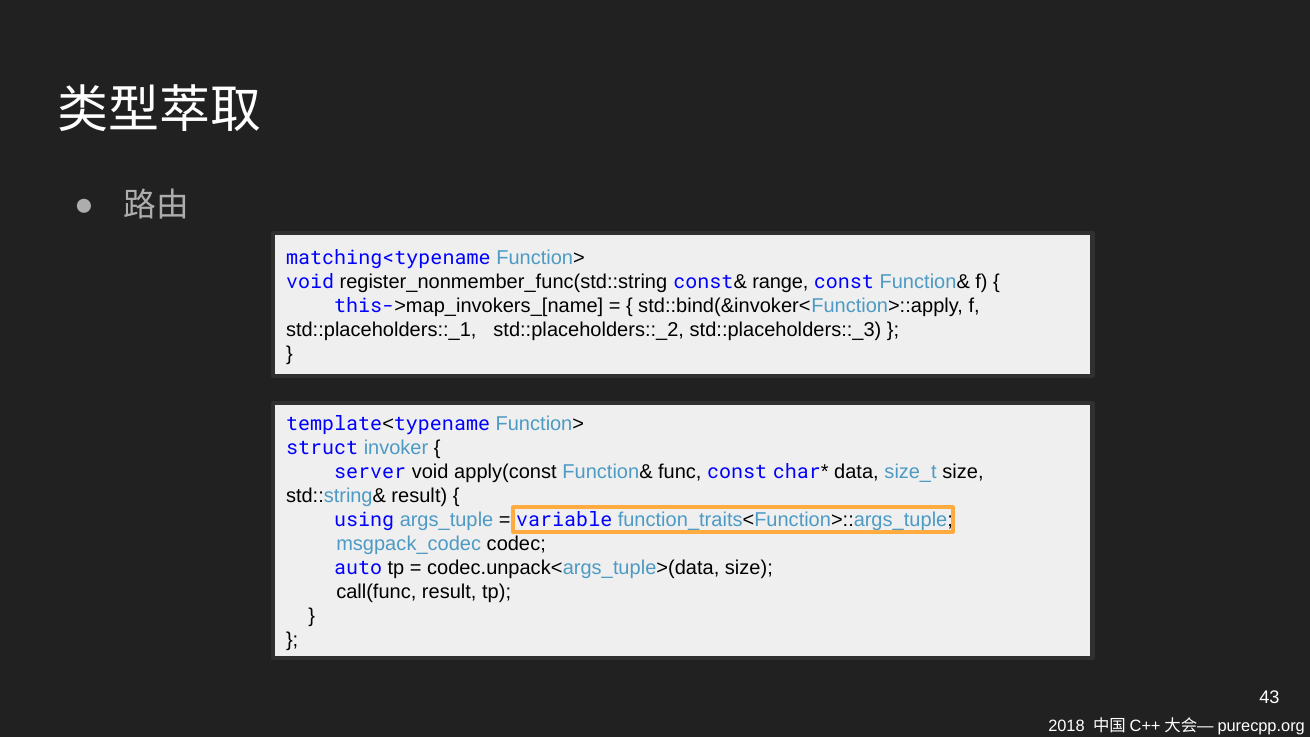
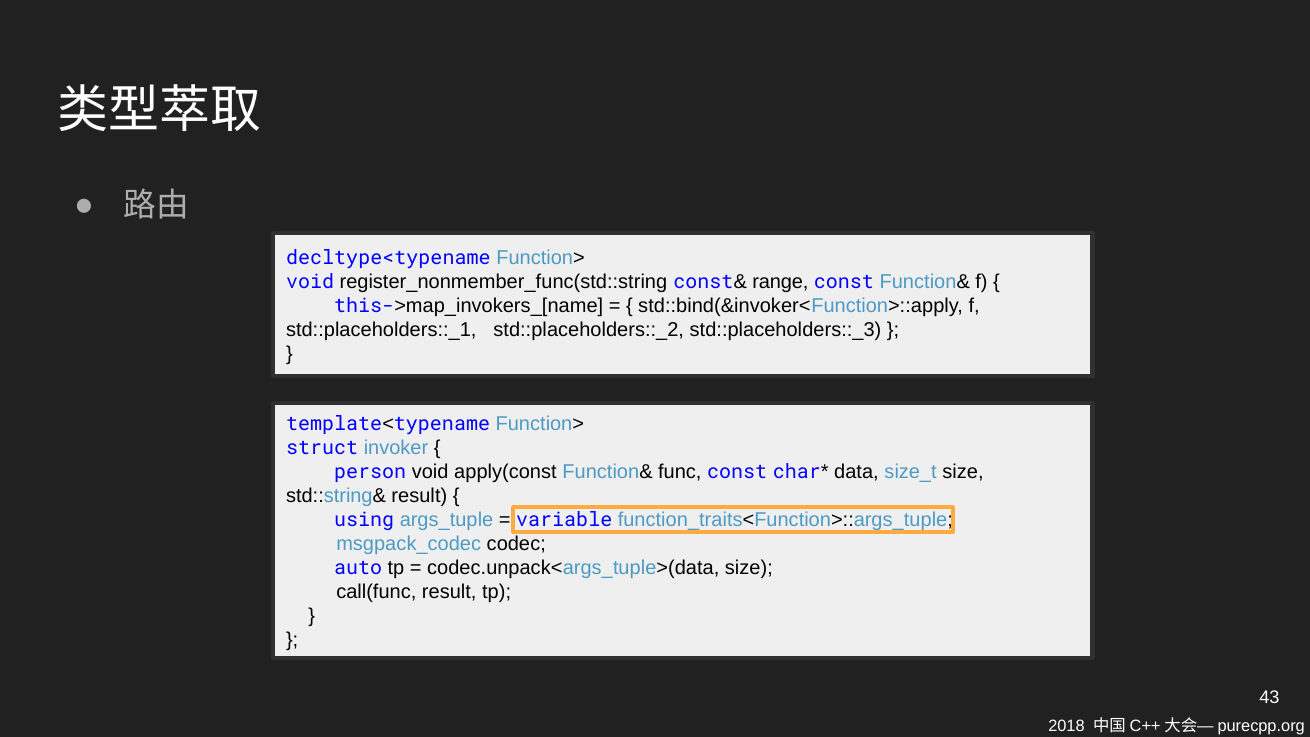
matching<typename: matching<typename -> decltype<typename
server: server -> person
